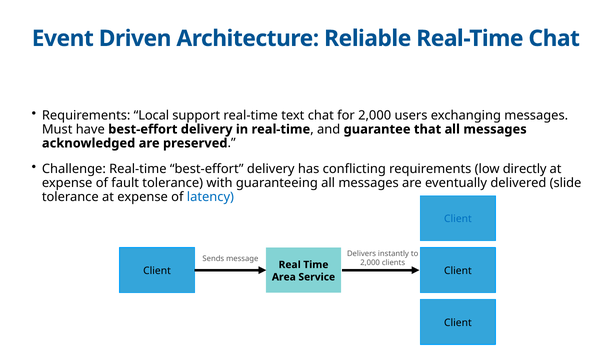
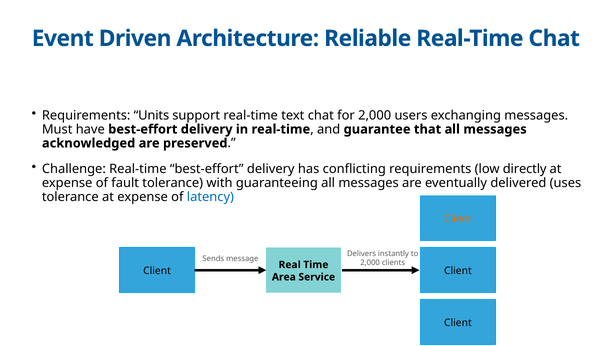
Local: Local -> Units
slide: slide -> uses
Client at (458, 219) colour: blue -> orange
